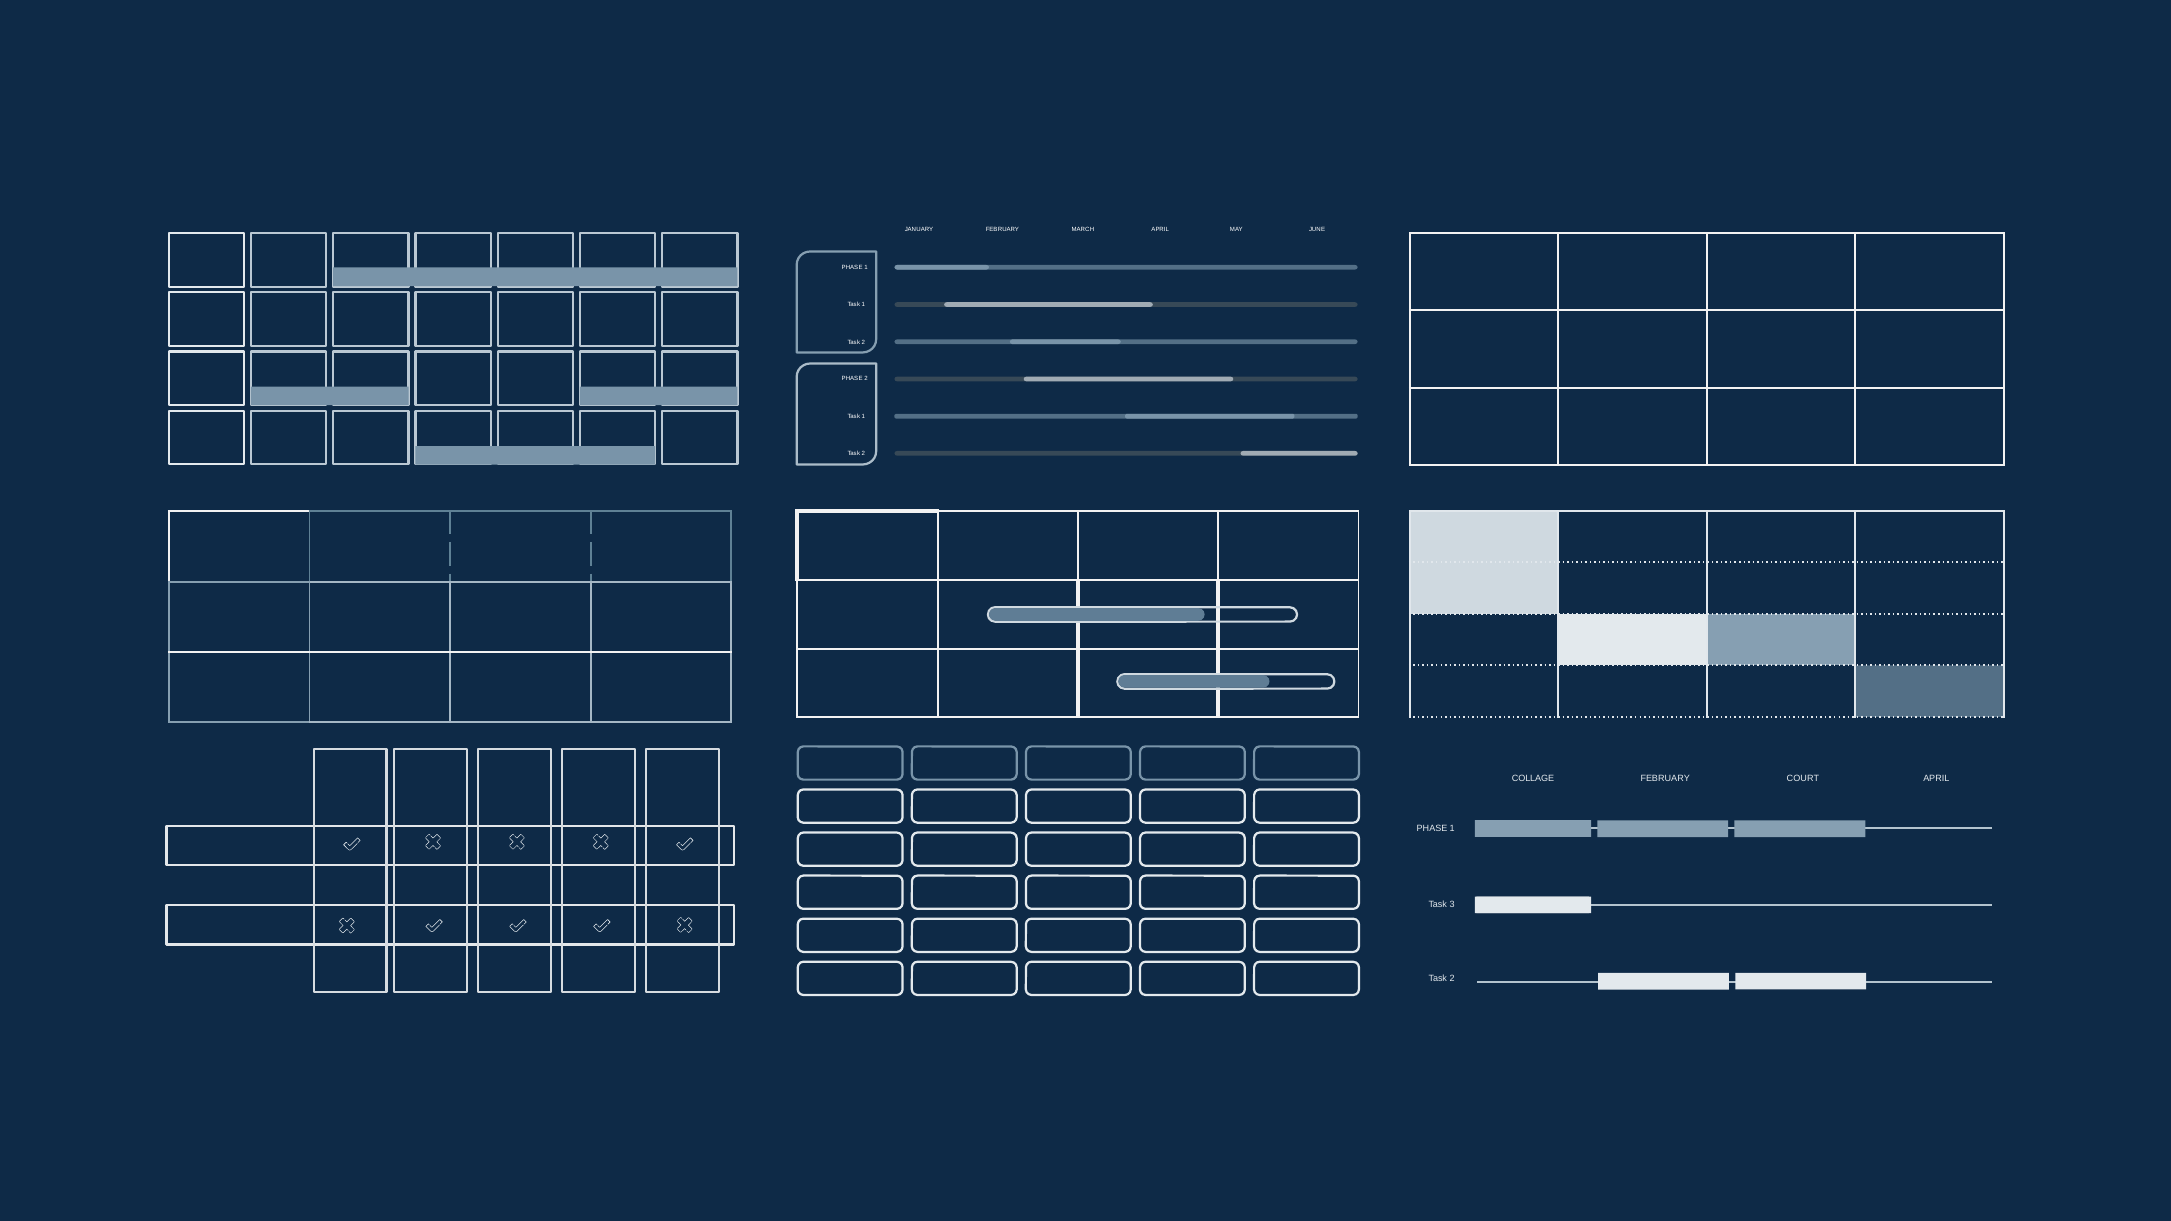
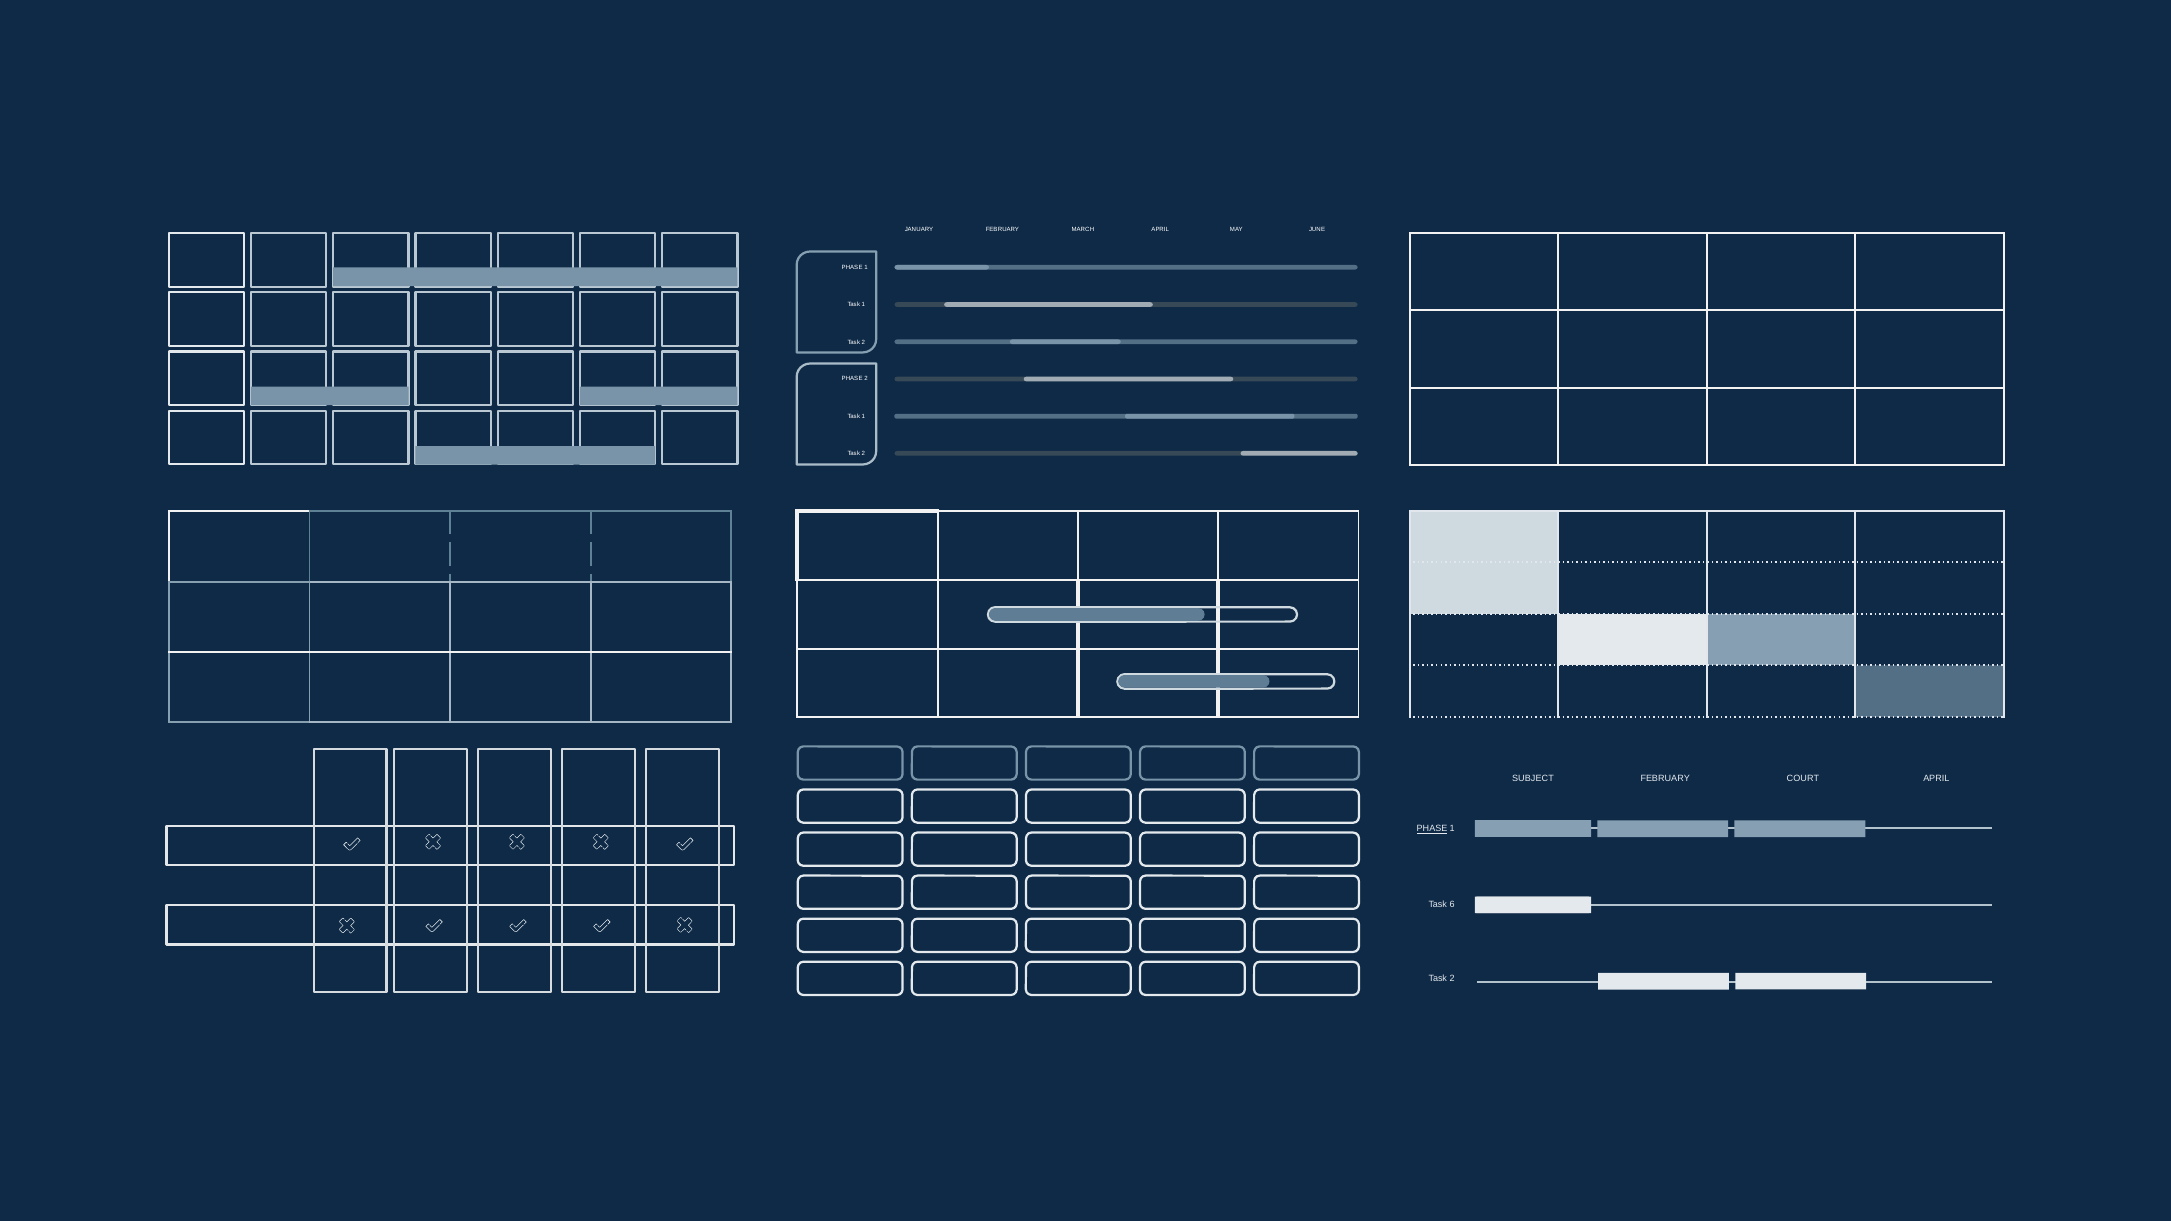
COLLAGE: COLLAGE -> SUBJECT
PHASE at (1432, 829) underline: none -> present
3: 3 -> 6
